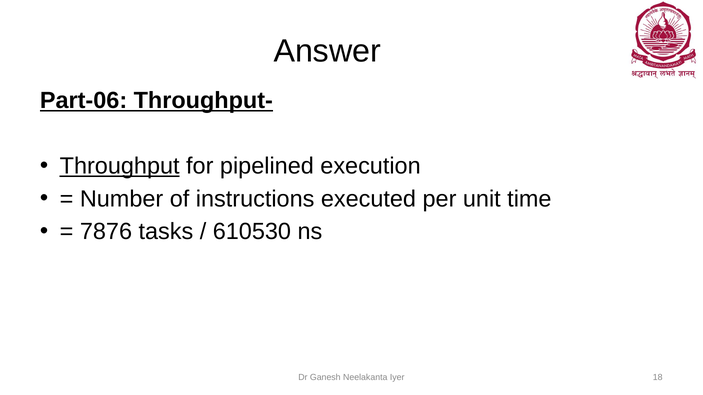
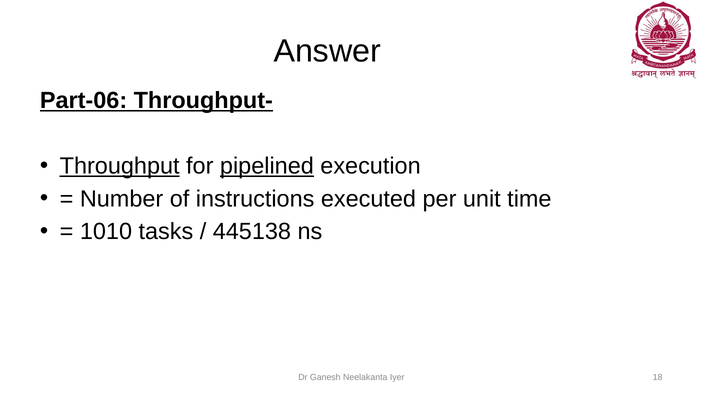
pipelined underline: none -> present
7876: 7876 -> 1010
610530: 610530 -> 445138
